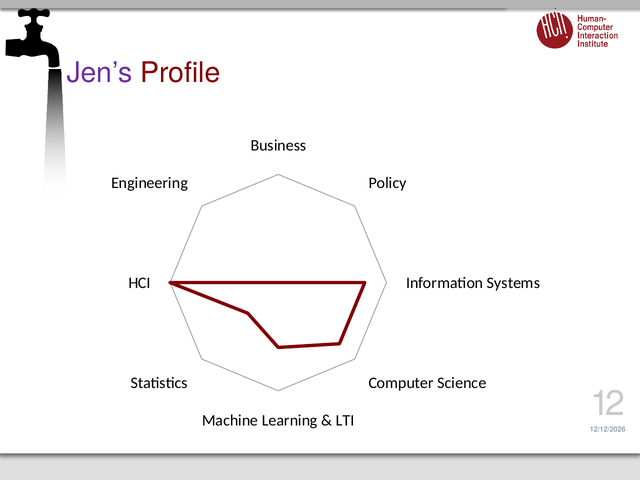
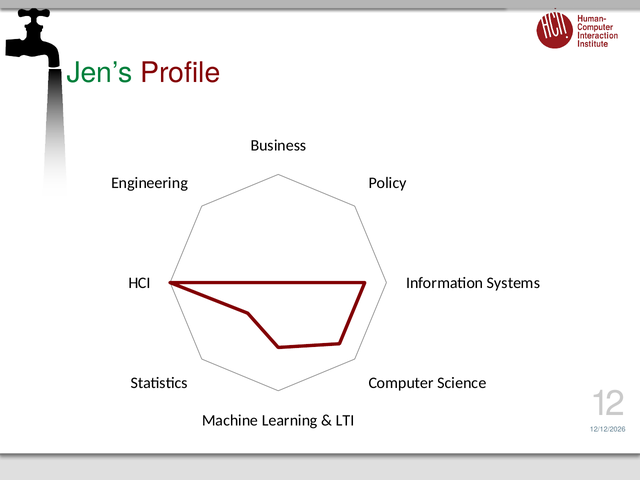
Jen’s colour: purple -> green
